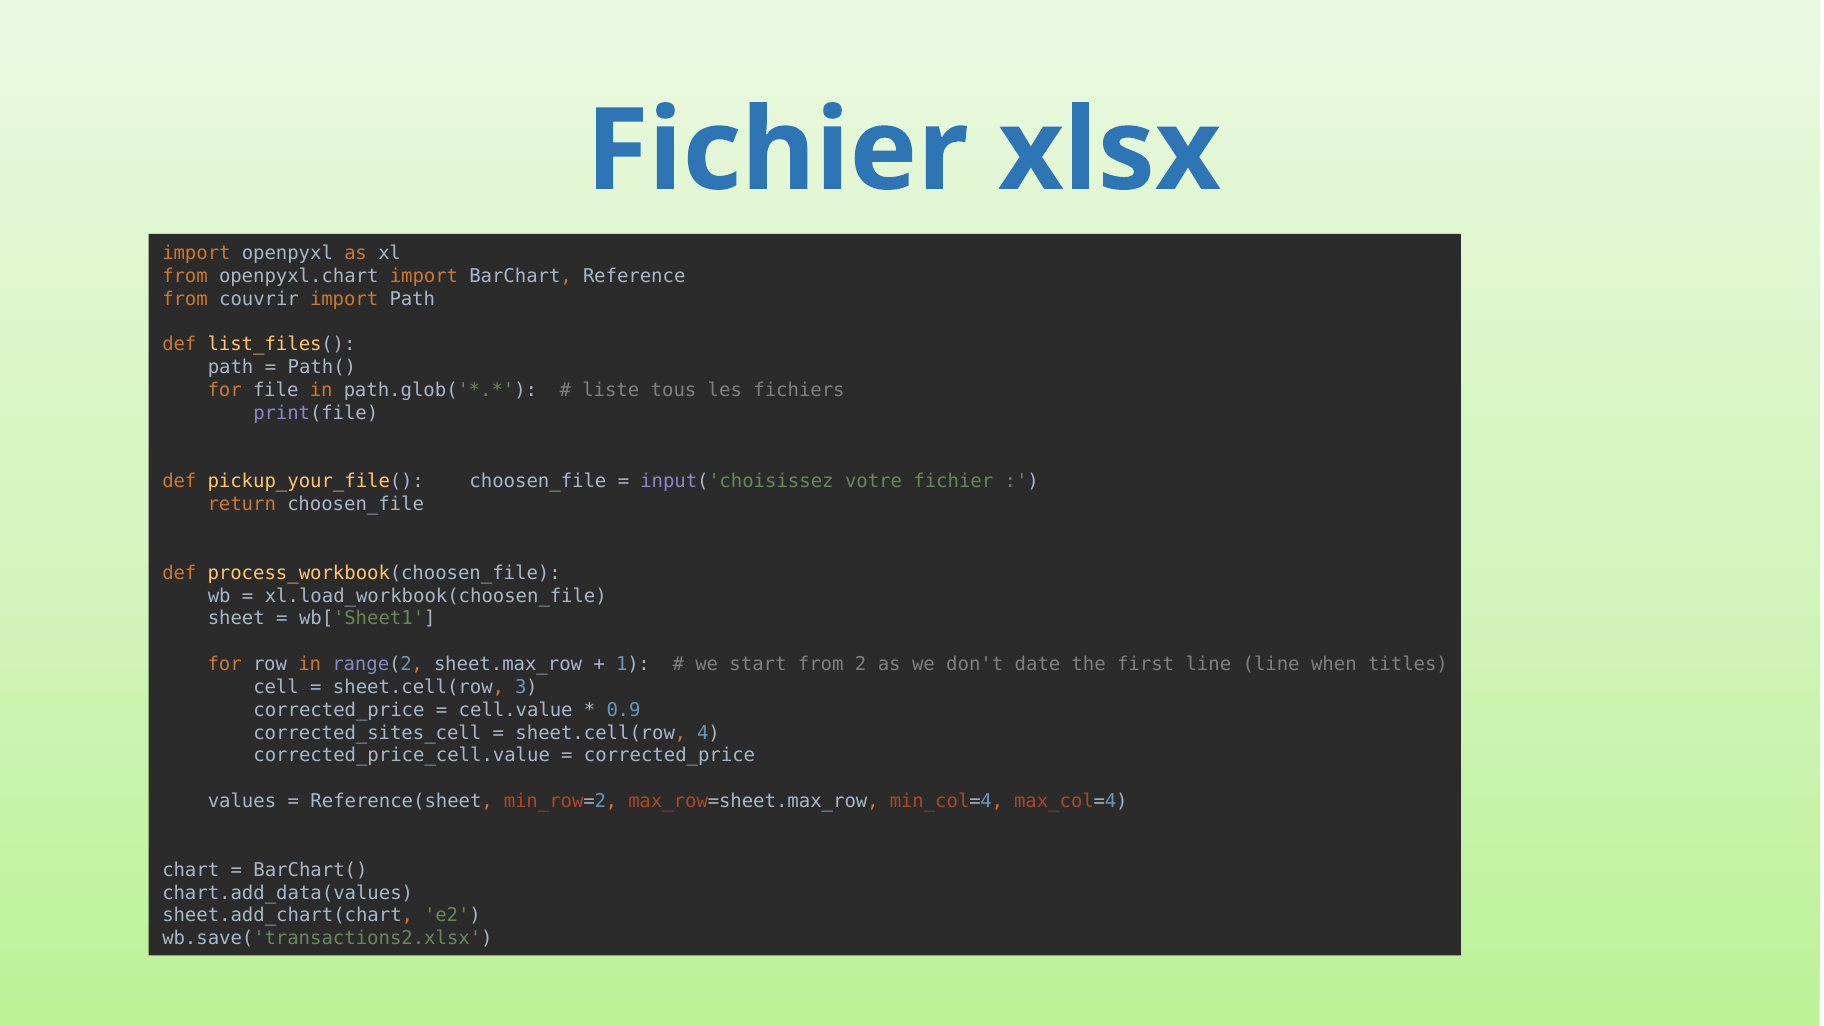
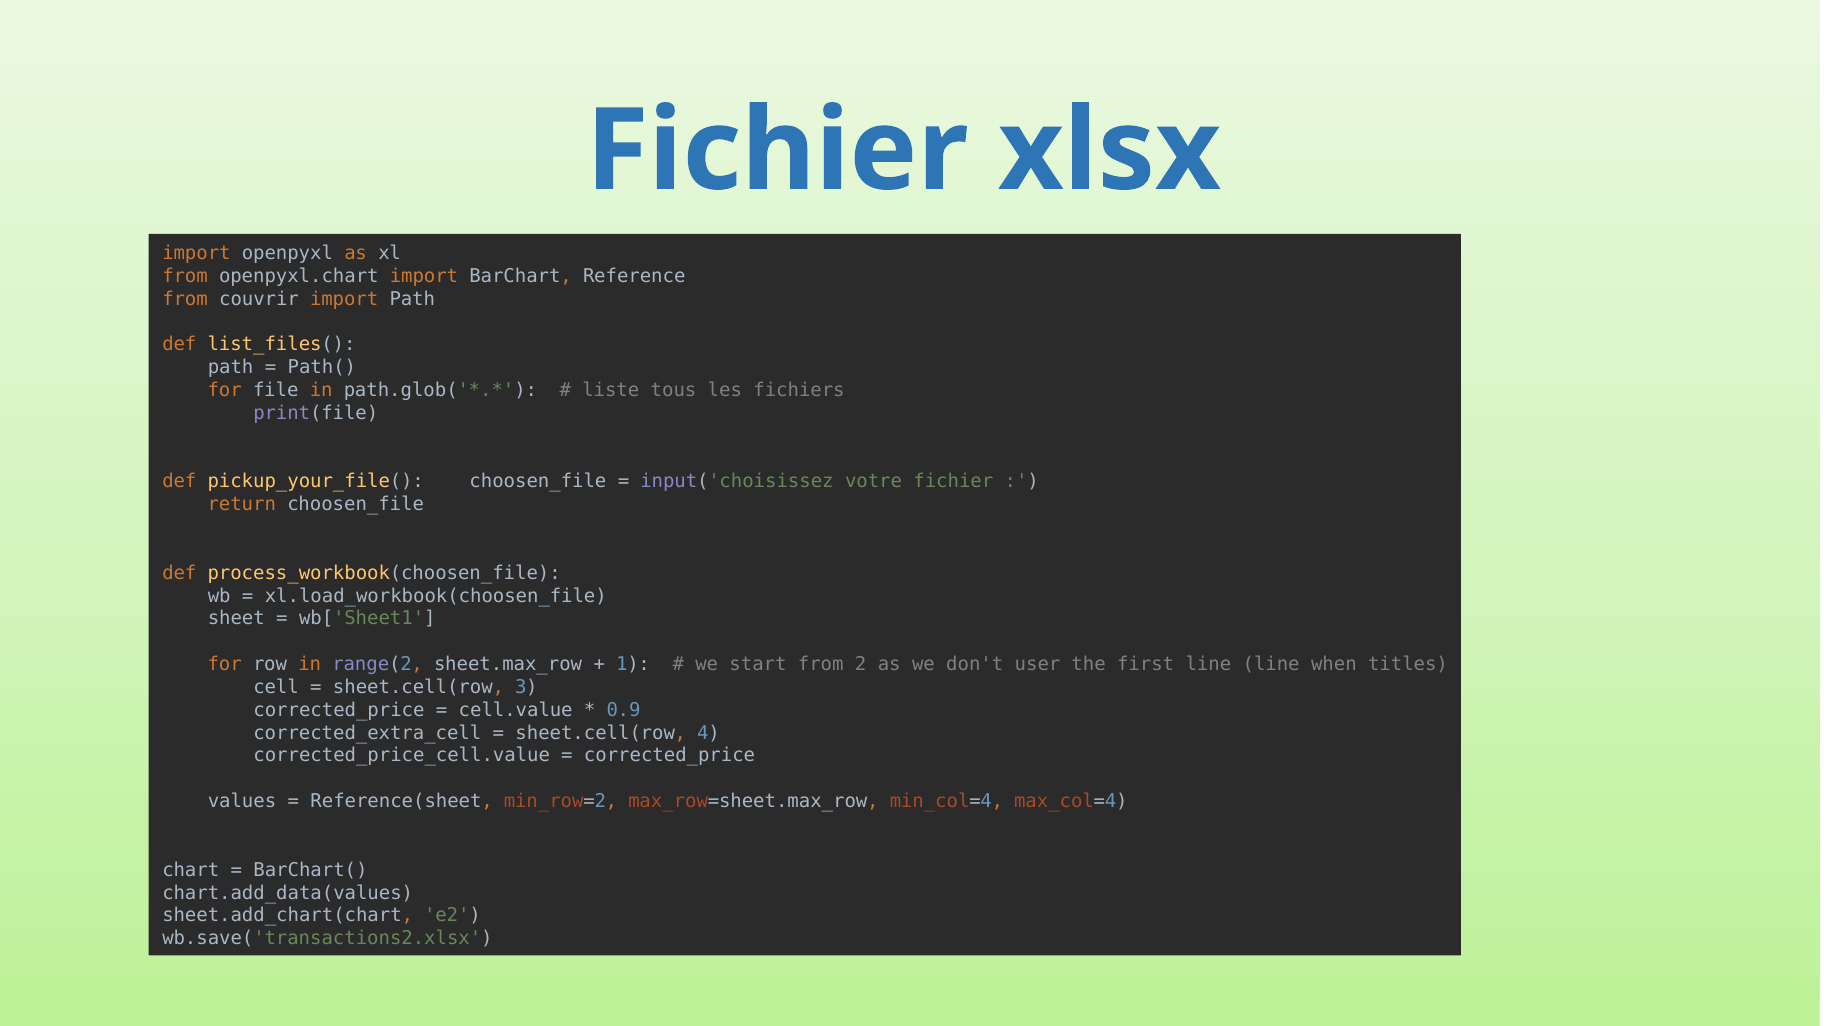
date: date -> user
corrected_sites_cell: corrected_sites_cell -> corrected_extra_cell
